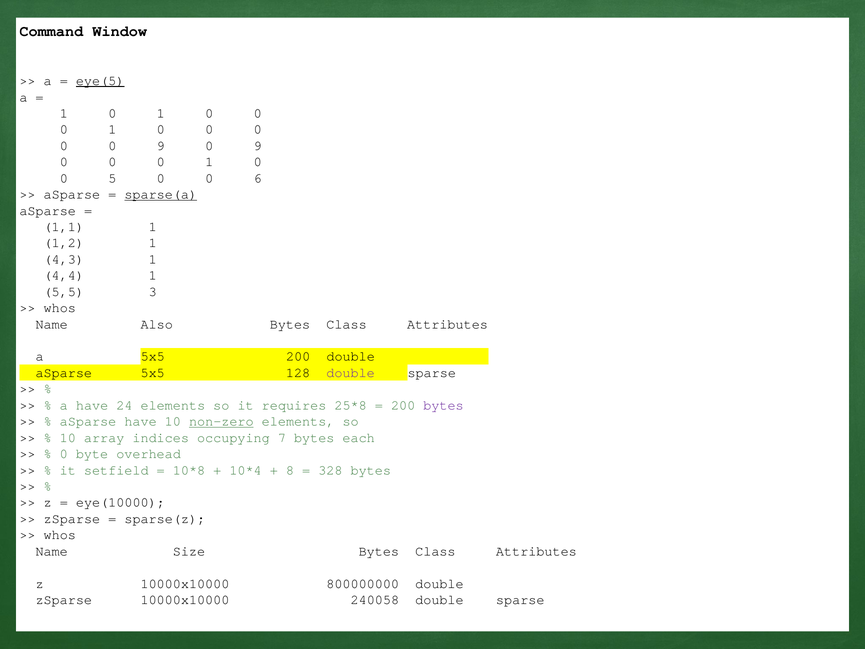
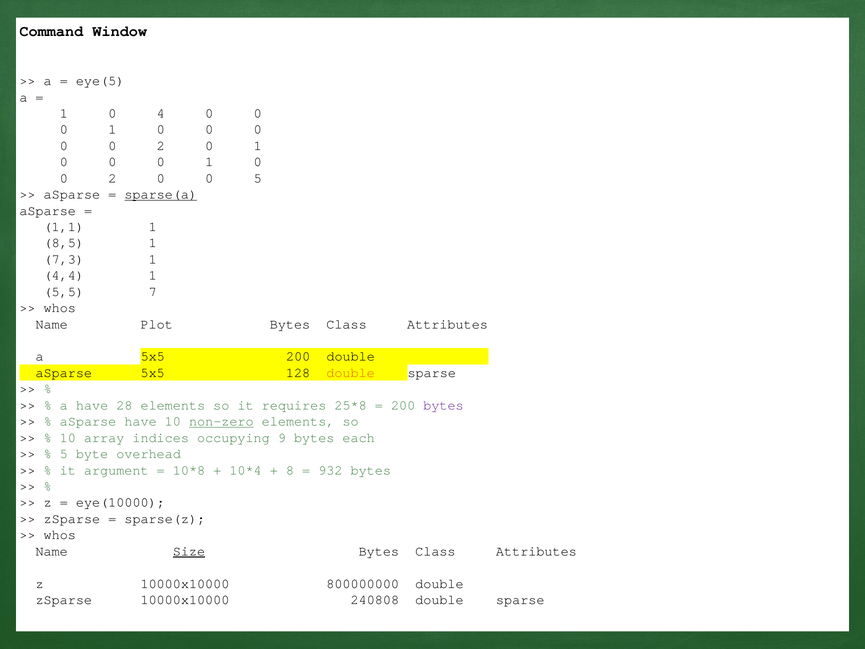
eye(5 underline: present -> none
1 0 1: 1 -> 4
9 at (161, 146): 9 -> 2
9 at (258, 146): 9 -> 1
5 at (112, 178): 5 -> 2
0 6: 6 -> 5
1,2: 1,2 -> 8,5
4,3: 4,3 -> 7,3
3: 3 -> 7
Also: Also -> Plot
double at (351, 373) colour: purple -> orange
24: 24 -> 28
7: 7 -> 9
0 at (64, 454): 0 -> 5
setfield: setfield -> argument
328: 328 -> 932
Size underline: none -> present
240058: 240058 -> 240808
